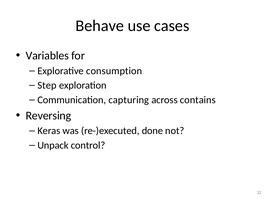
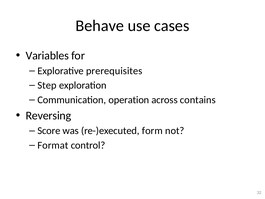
consumption: consumption -> prerequisites
capturing: capturing -> operation
Keras: Keras -> Score
done: done -> form
Unpack: Unpack -> Format
